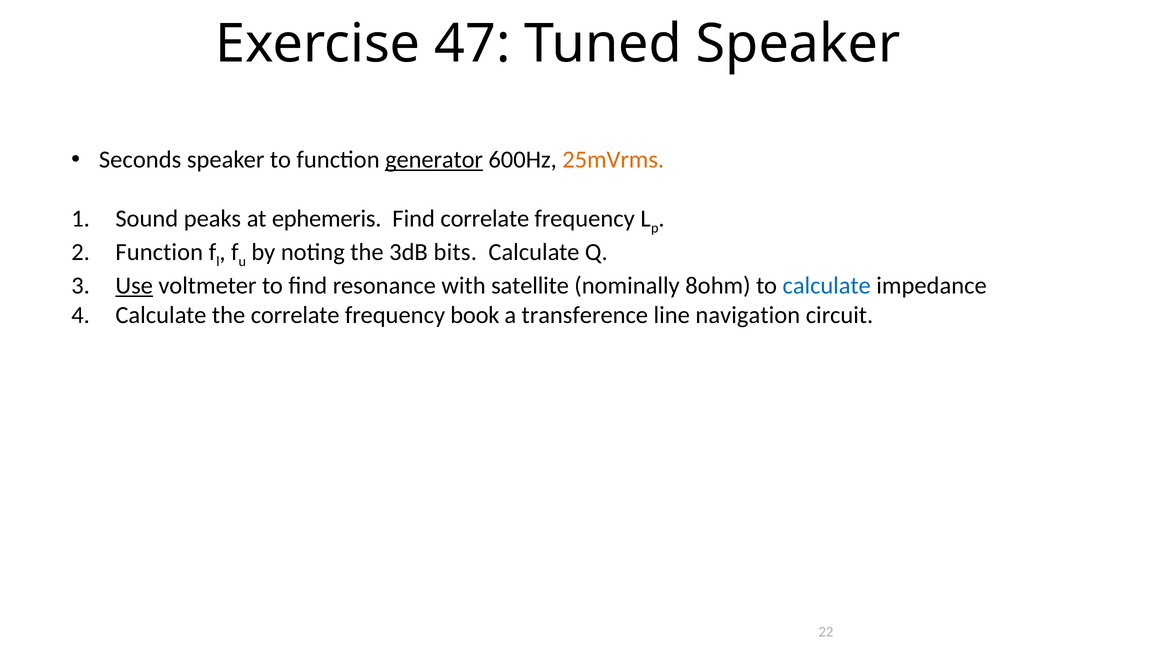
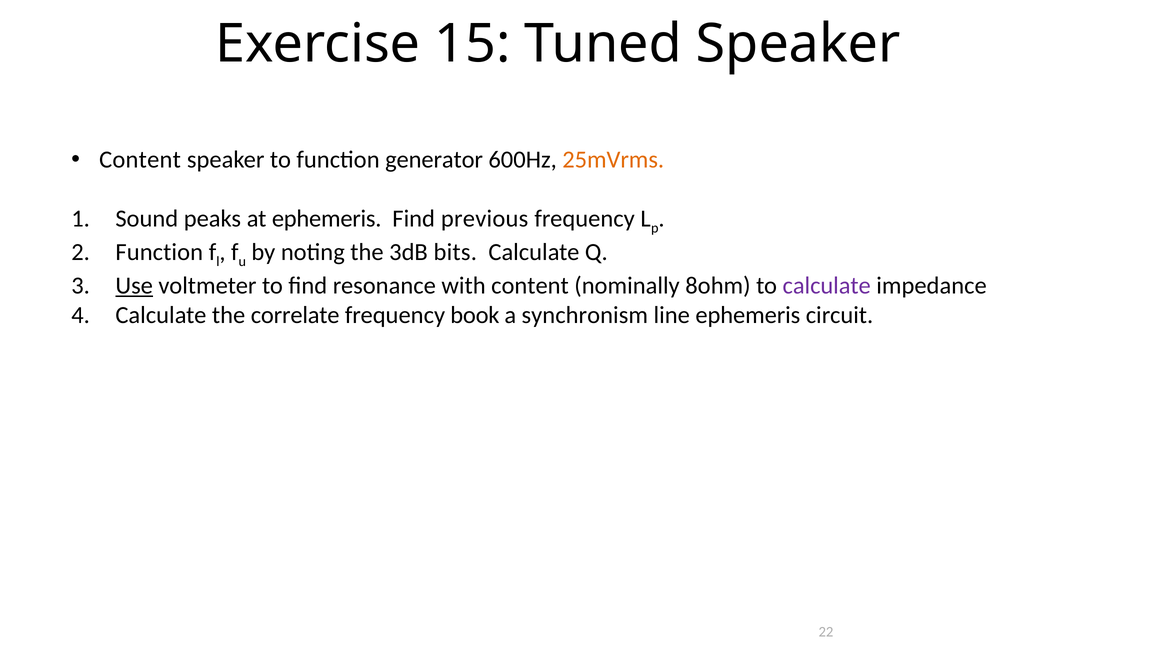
47: 47 -> 15
Seconds at (140, 160): Seconds -> Content
generator underline: present -> none
Find correlate: correlate -> previous
with satellite: satellite -> content
calculate at (827, 285) colour: blue -> purple
transference: transference -> synchronism
line navigation: navigation -> ephemeris
